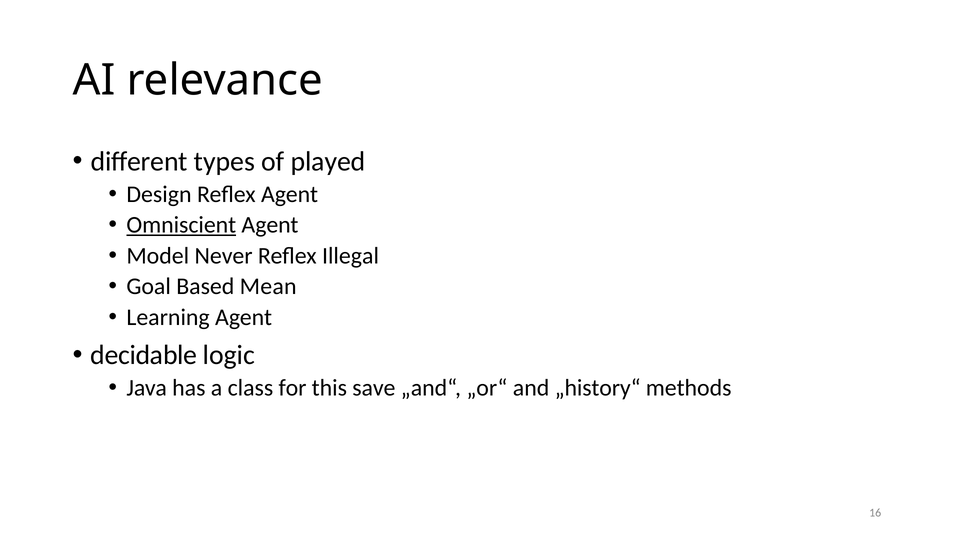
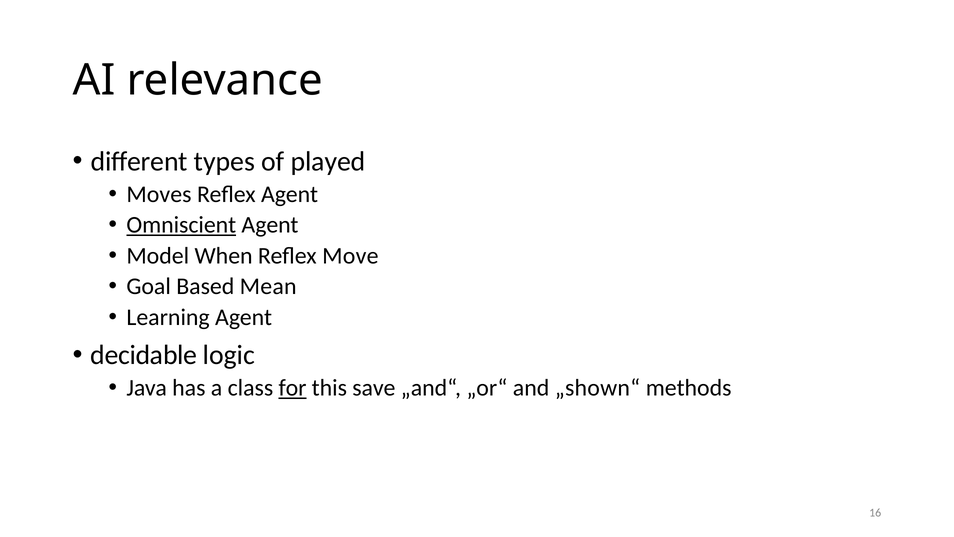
Design: Design -> Moves
Never: Never -> When
Illegal: Illegal -> Move
for underline: none -> present
„history“: „history“ -> „shown“
